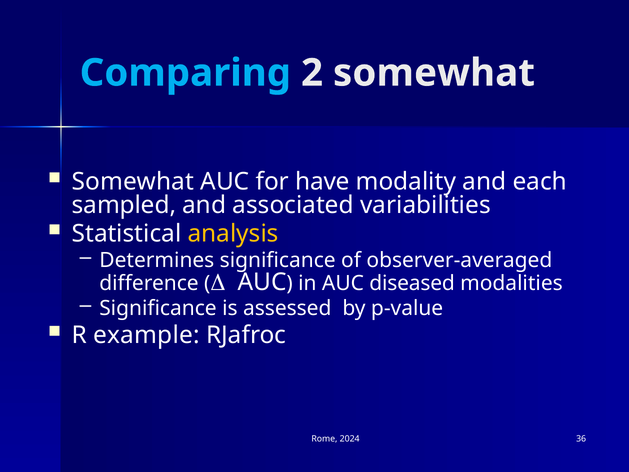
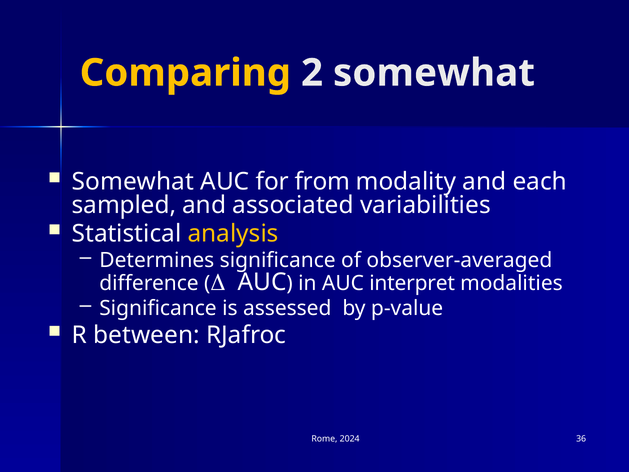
Comparing colour: light blue -> yellow
have: have -> from
diseased: diseased -> interpret
example: example -> between
